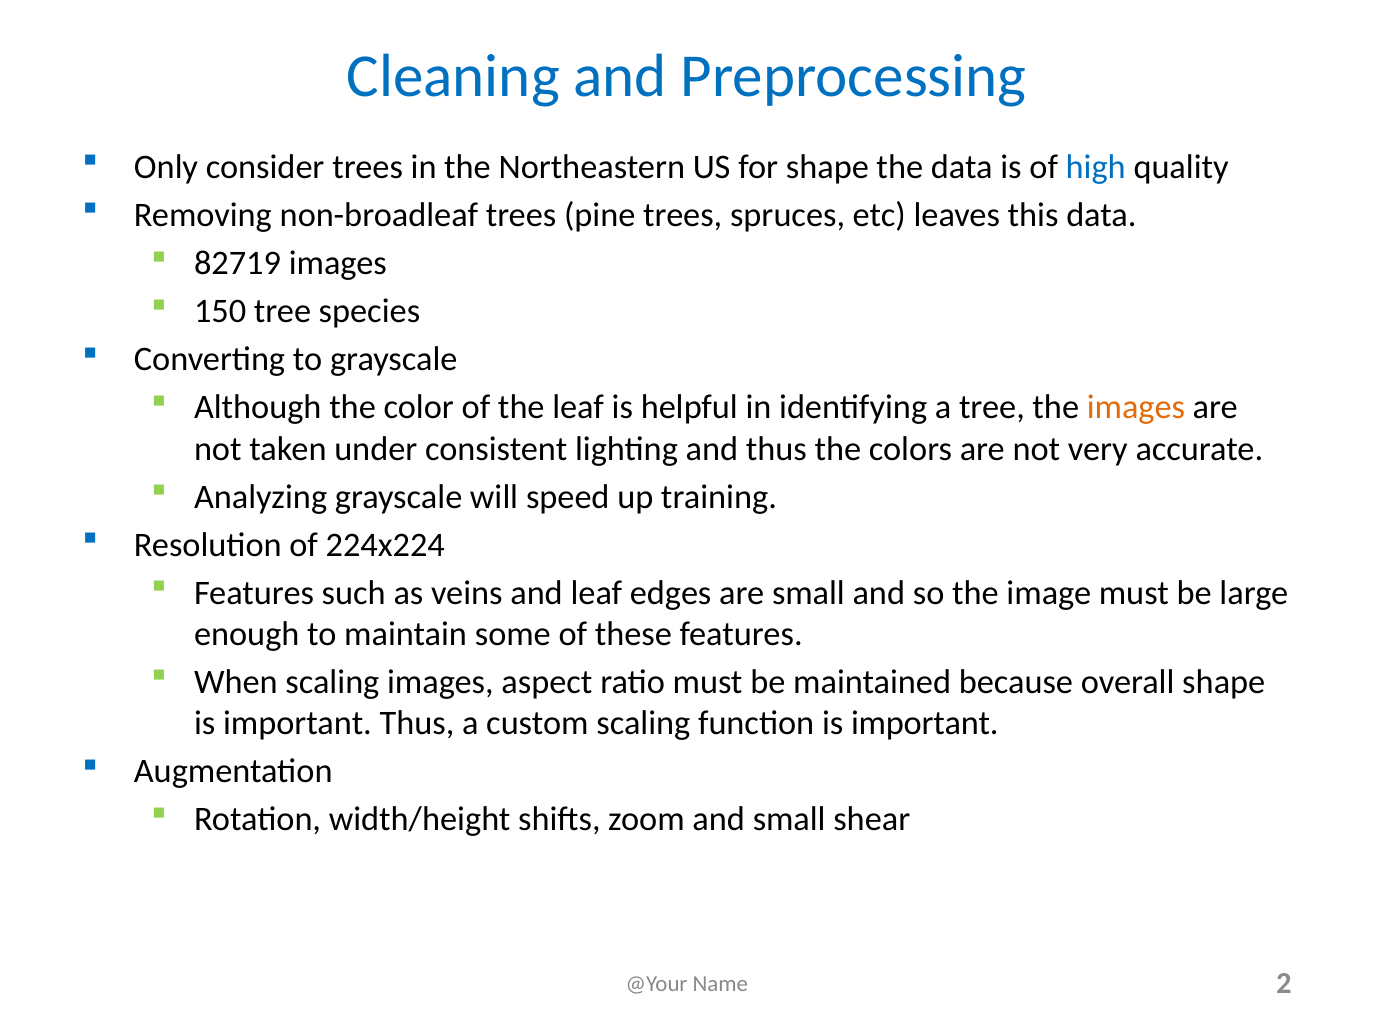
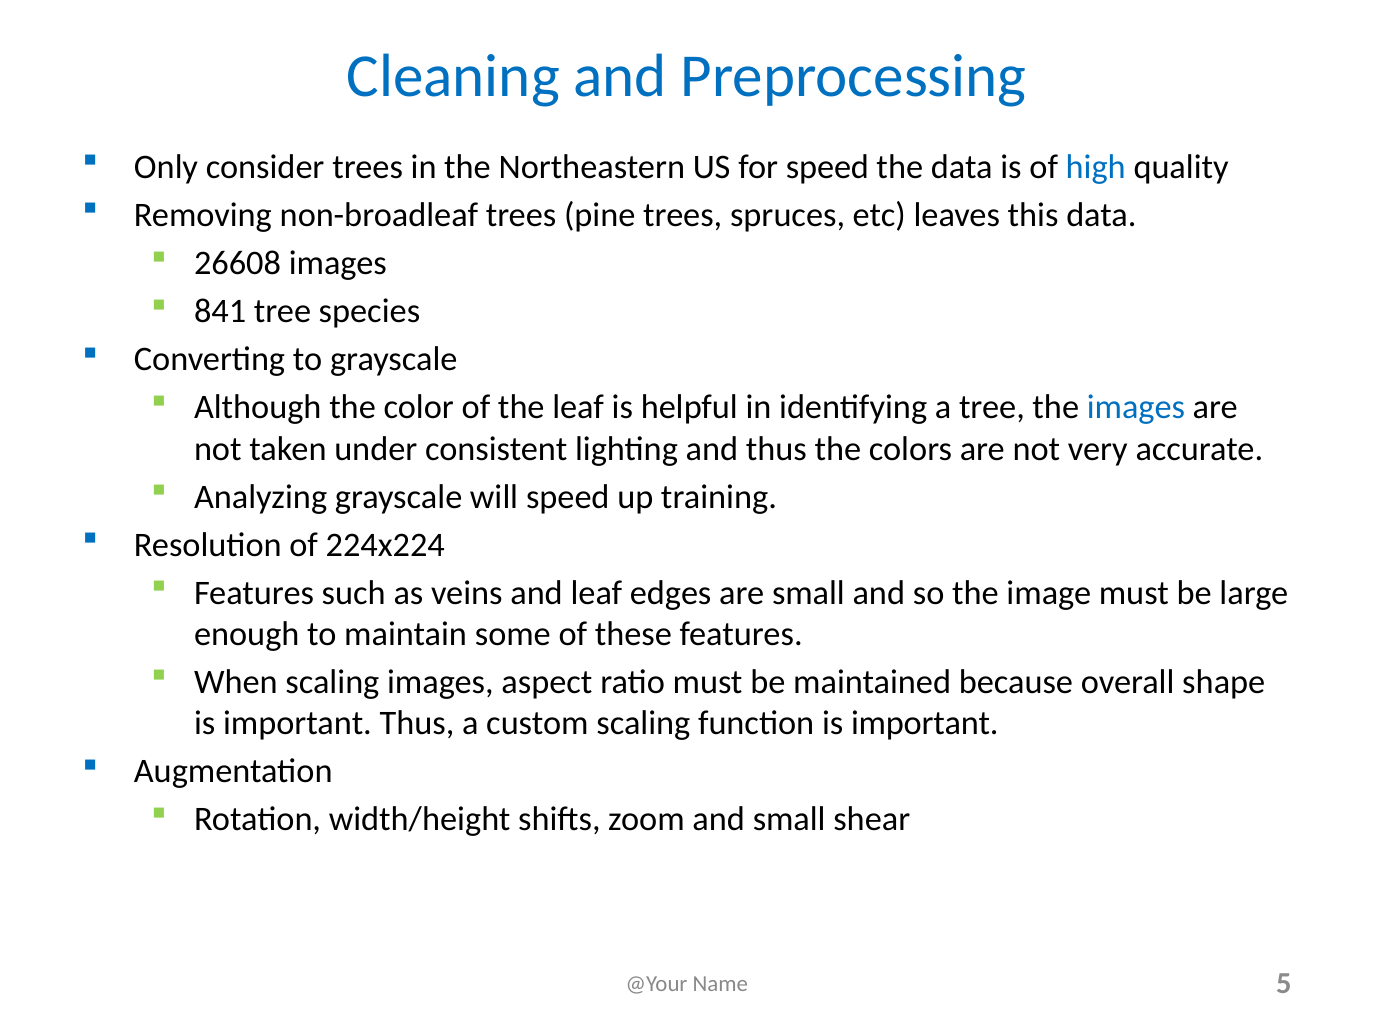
for shape: shape -> speed
82719: 82719 -> 26608
150: 150 -> 841
images at (1136, 408) colour: orange -> blue
2: 2 -> 5
